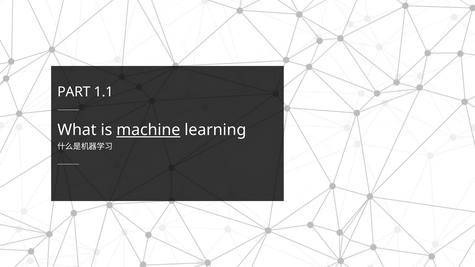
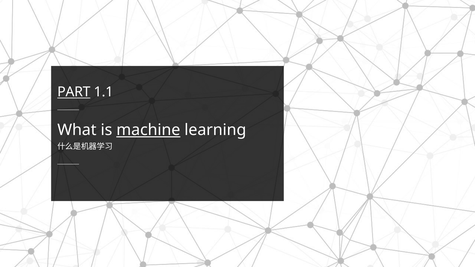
PART underline: none -> present
